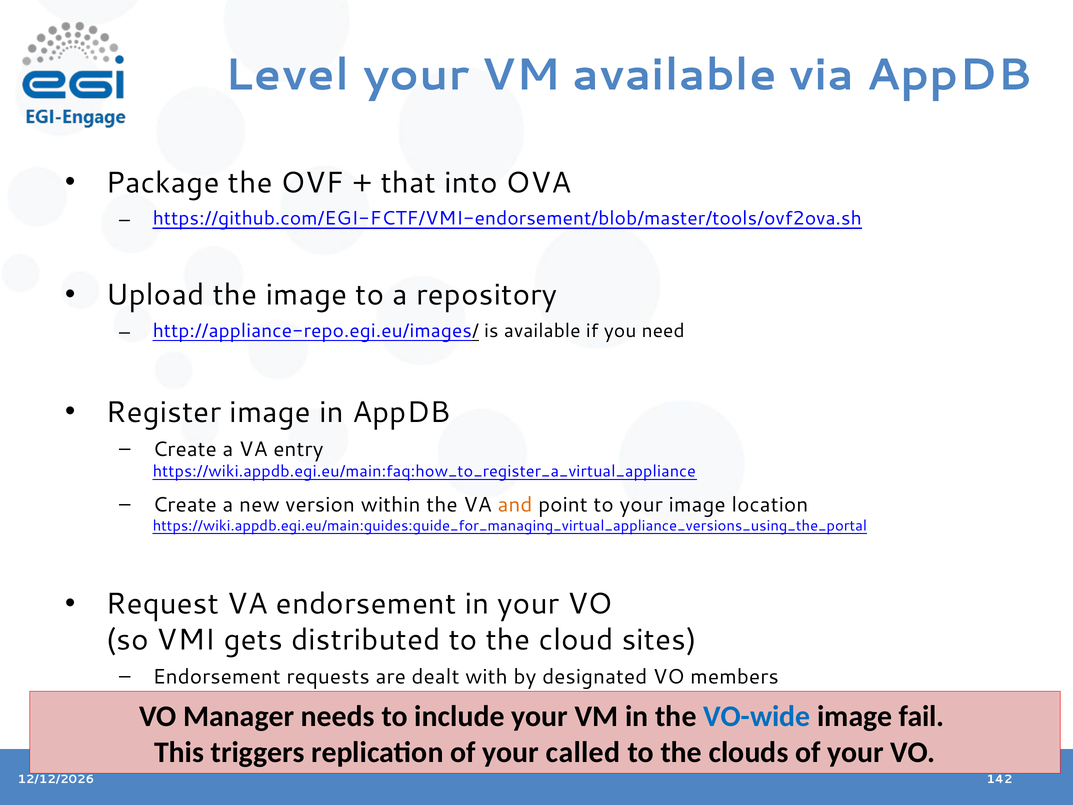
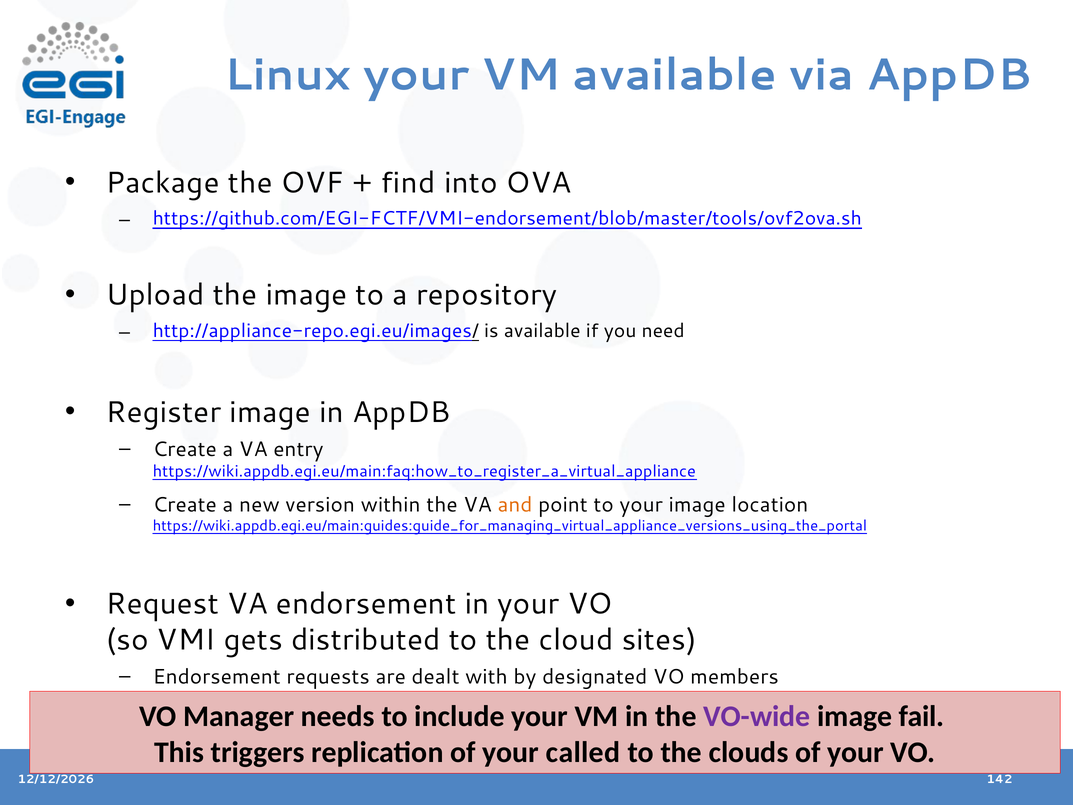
Level: Level -> Linux
that: that -> find
VO-wide colour: blue -> purple
